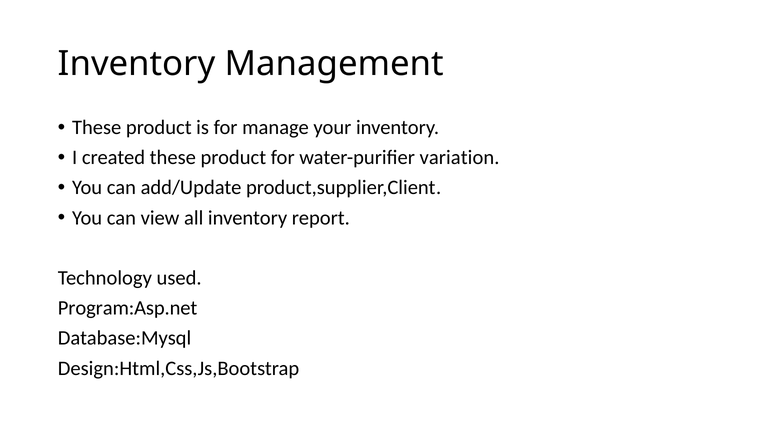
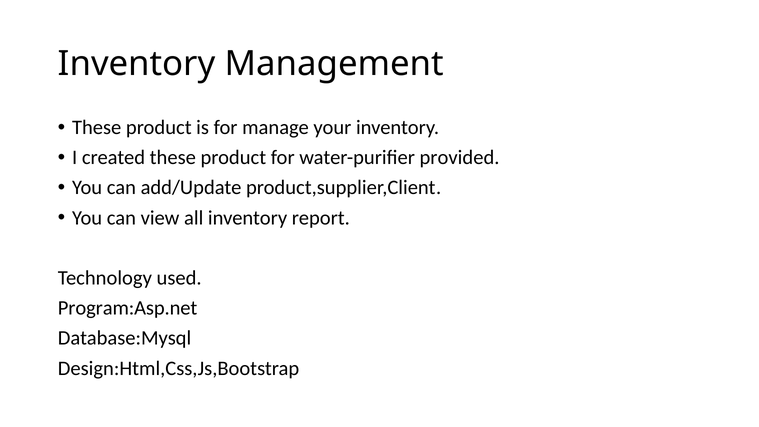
variation: variation -> provided
